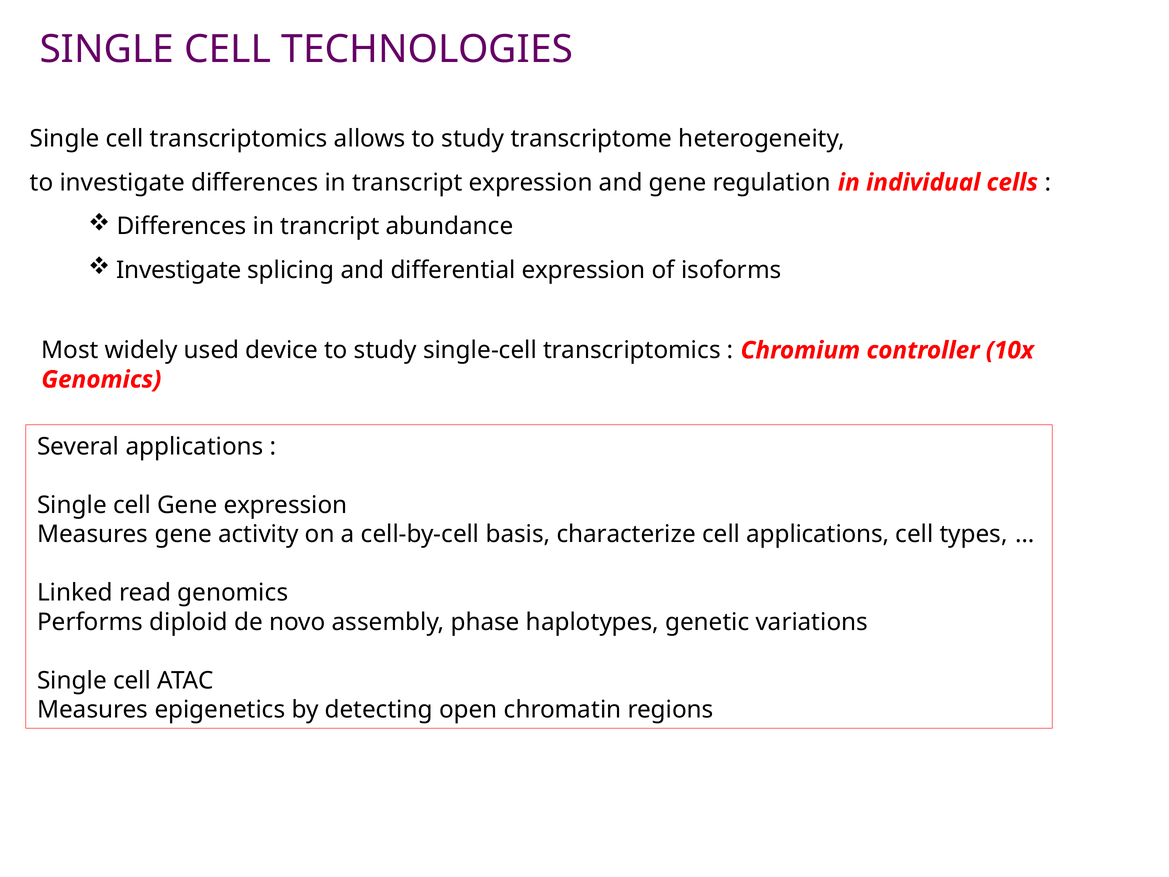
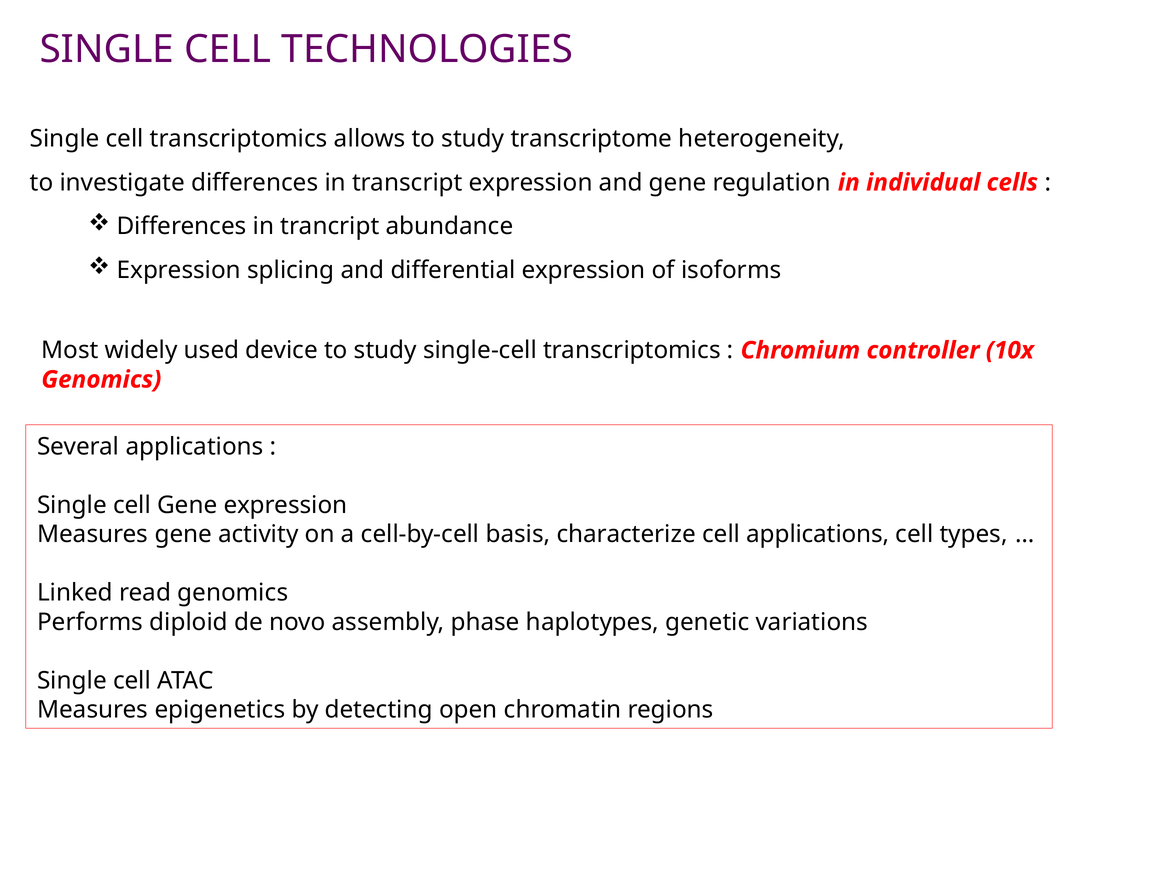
Investigate at (179, 270): Investigate -> Expression
